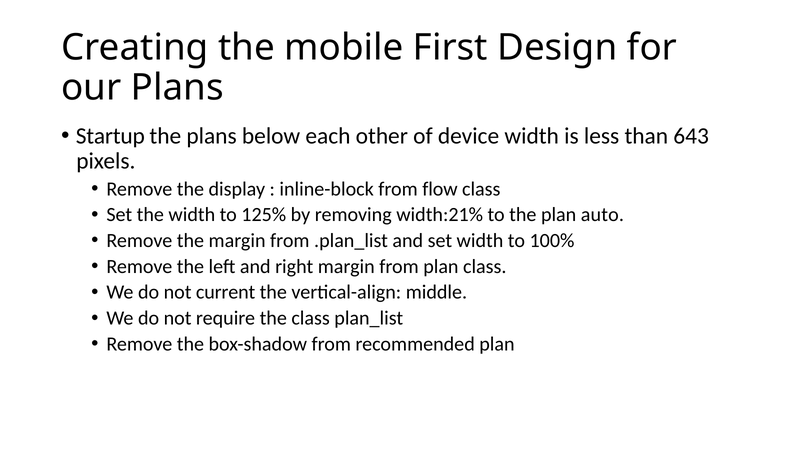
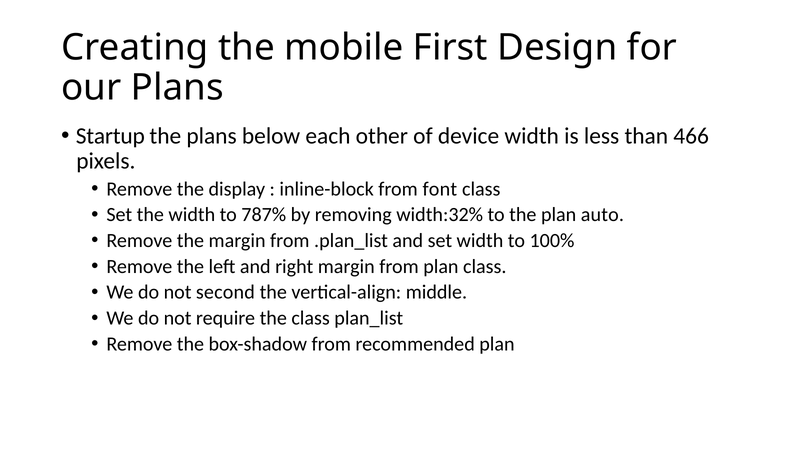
643: 643 -> 466
flow: flow -> font
125%: 125% -> 787%
width:21%: width:21% -> width:32%
current: current -> second
